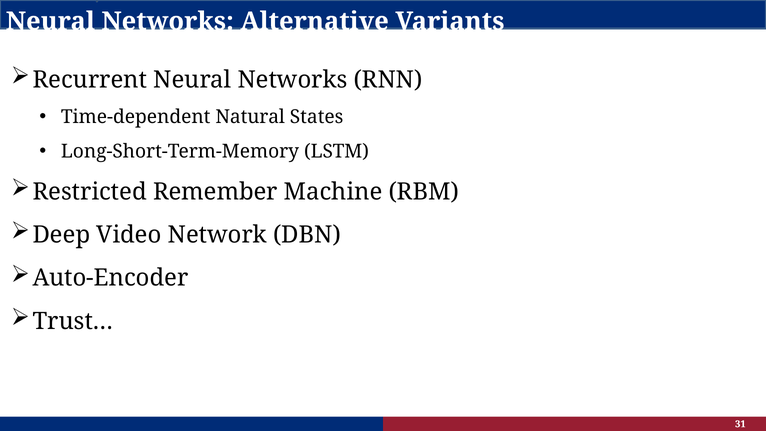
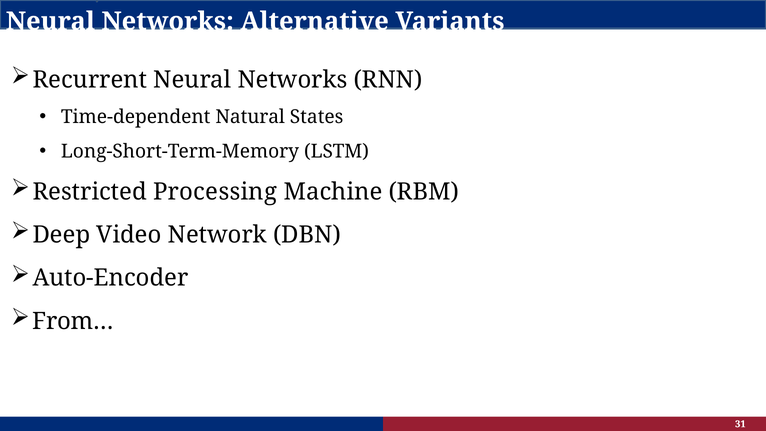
Remember: Remember -> Processing
Trust…: Trust… -> From…
